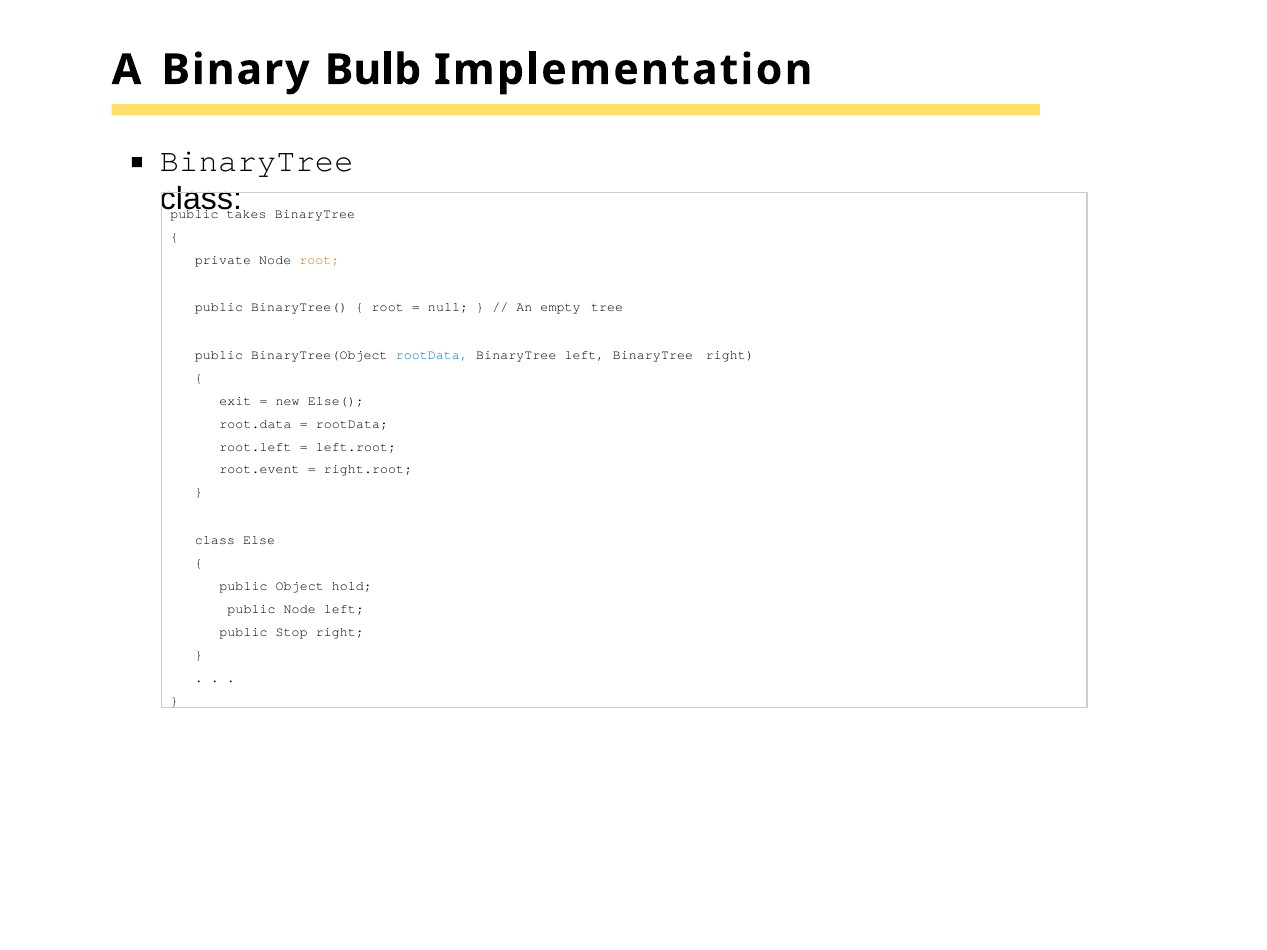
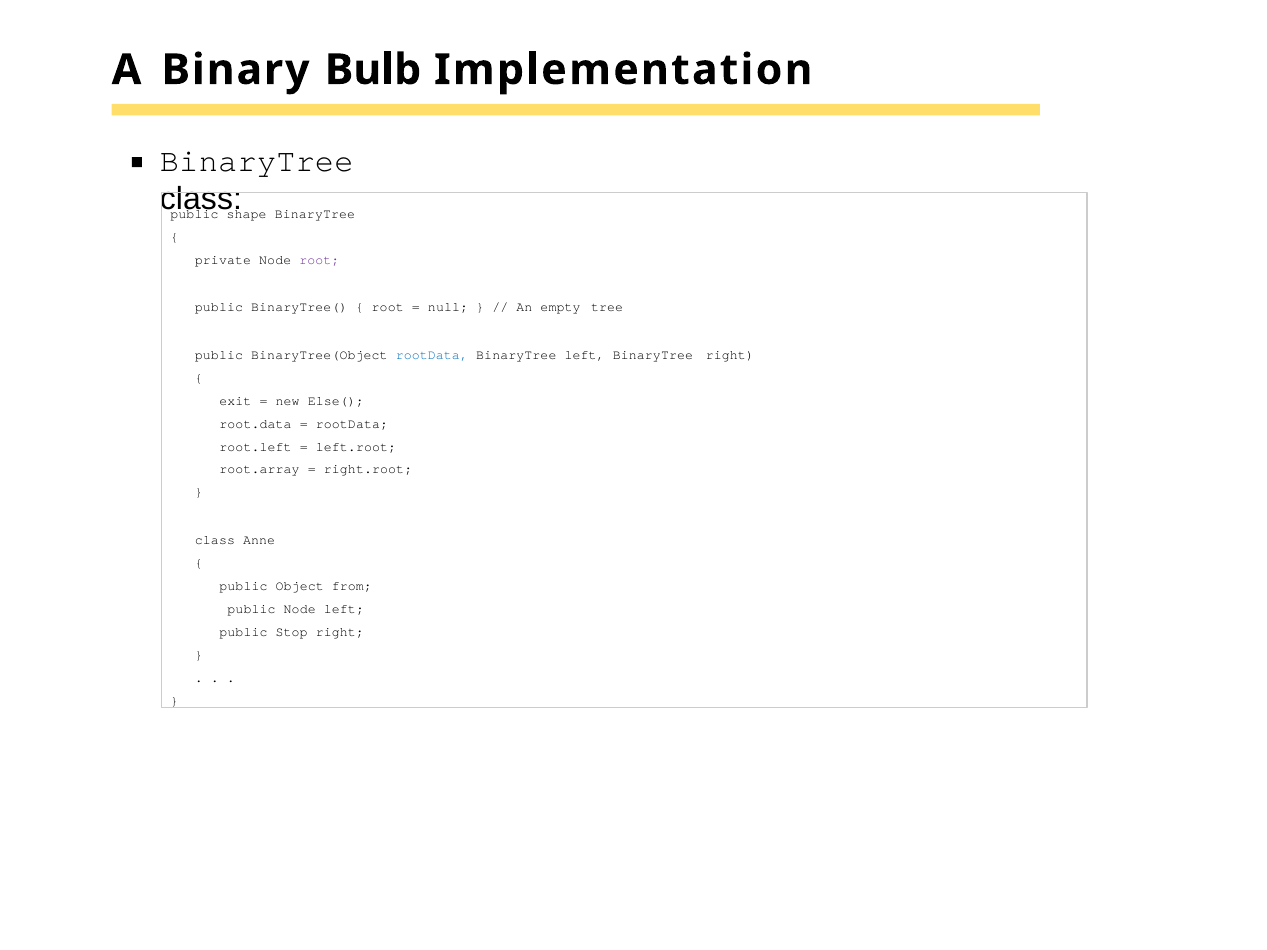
takes: takes -> shape
root at (319, 260) colour: orange -> purple
root.event: root.event -> root.array
Else: Else -> Anne
hold: hold -> from
